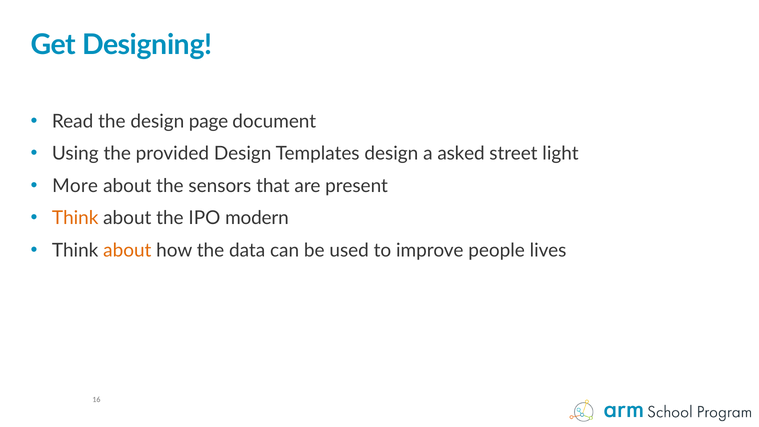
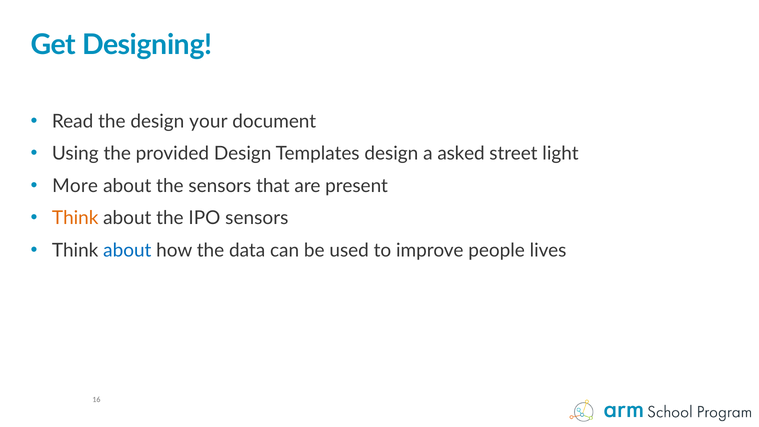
page: page -> your
IPO modern: modern -> sensors
about at (127, 250) colour: orange -> blue
